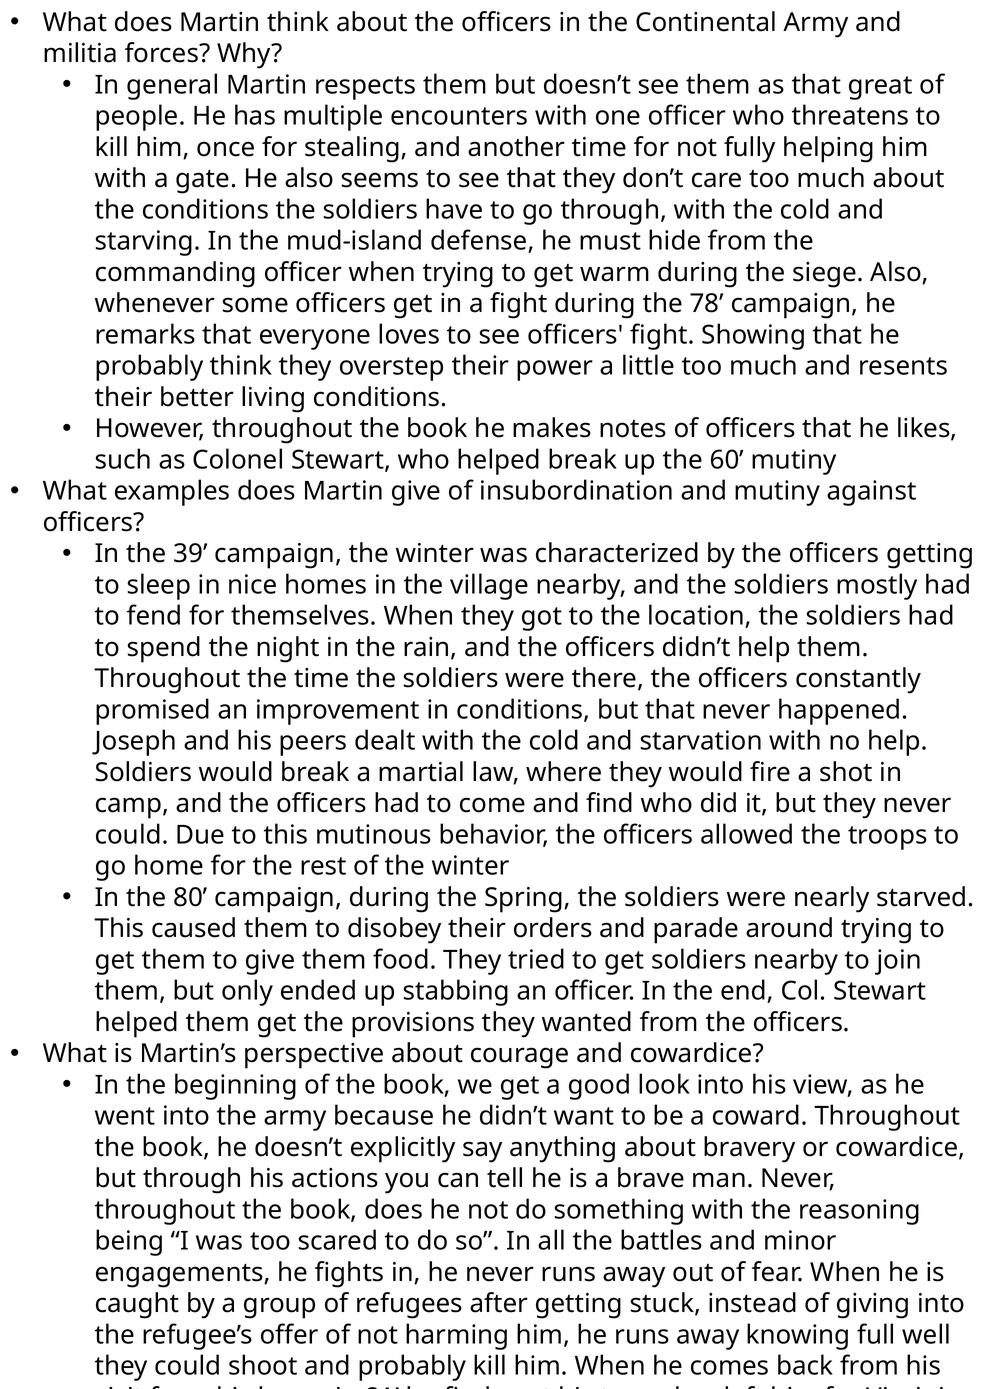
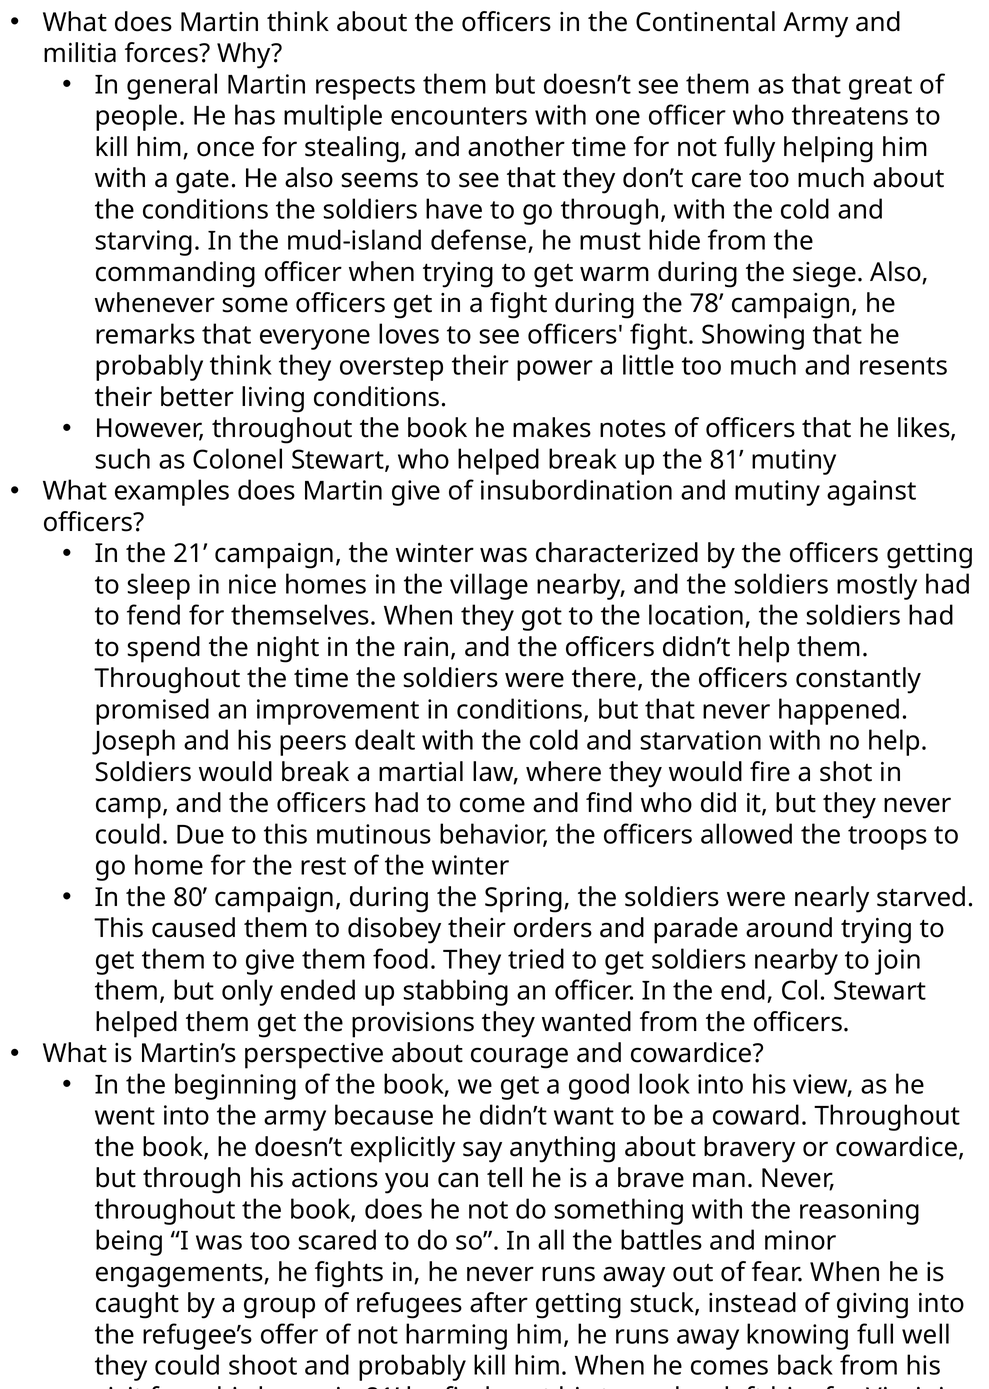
the 60: 60 -> 81
39: 39 -> 21
